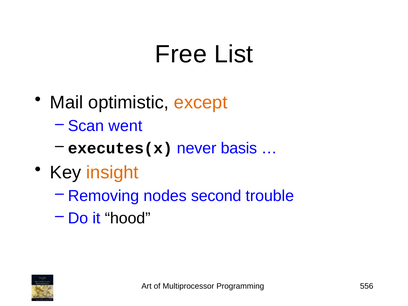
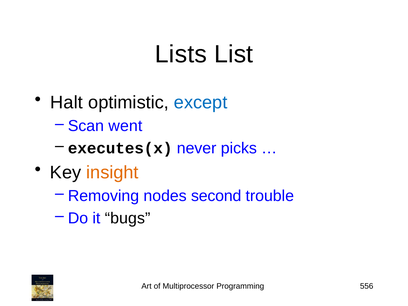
Free: Free -> Lists
Mail: Mail -> Halt
except colour: orange -> blue
basis: basis -> picks
hood: hood -> bugs
